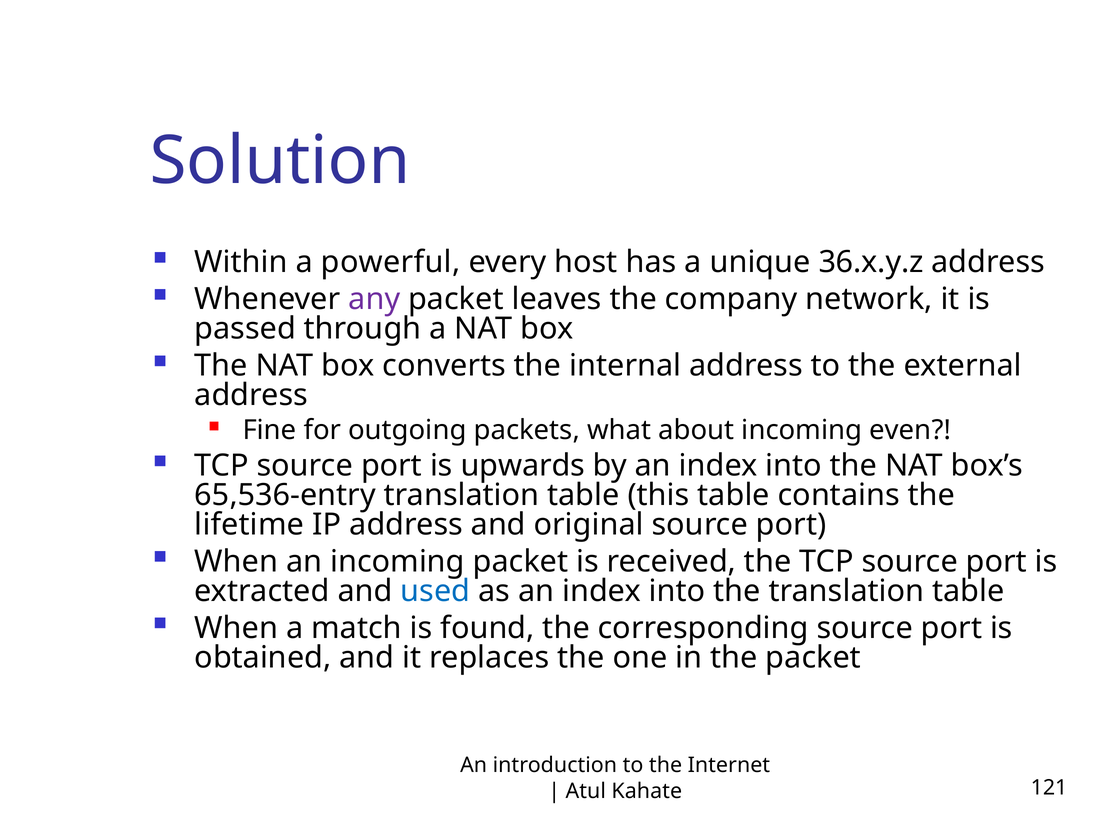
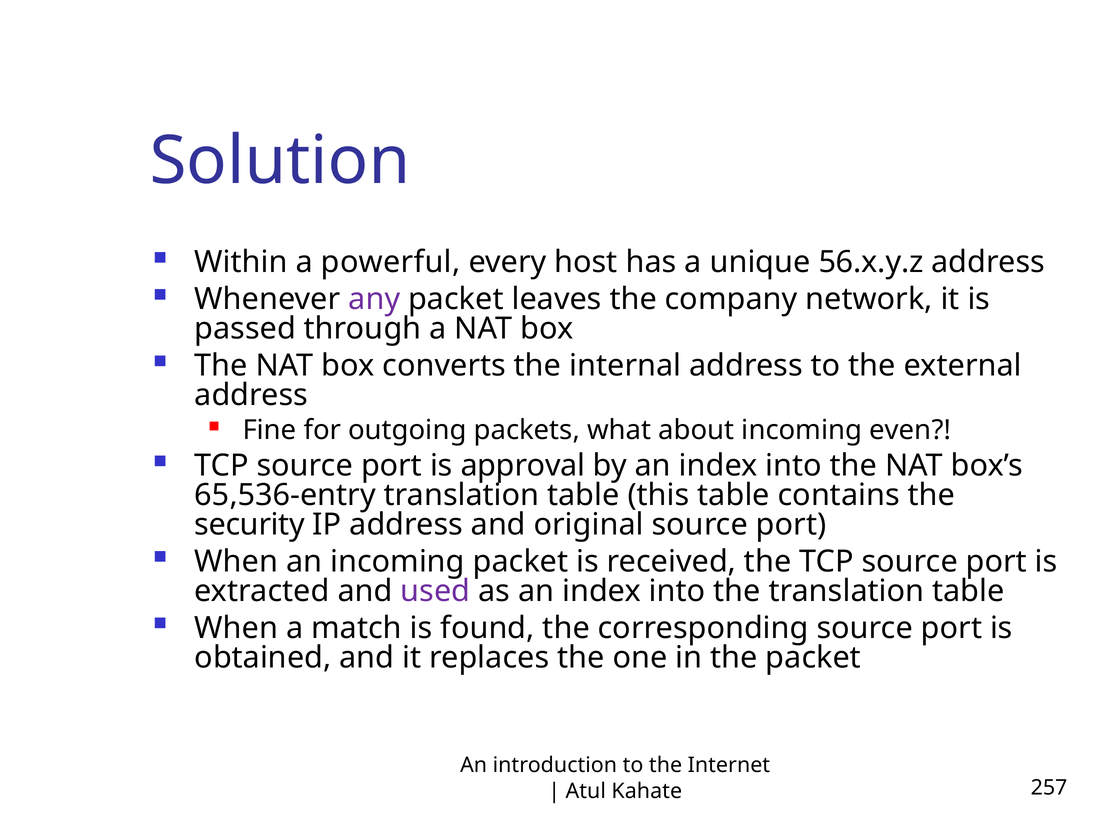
36.x.y.z: 36.x.y.z -> 56.x.y.z
upwards: upwards -> approval
lifetime: lifetime -> security
used colour: blue -> purple
121: 121 -> 257
